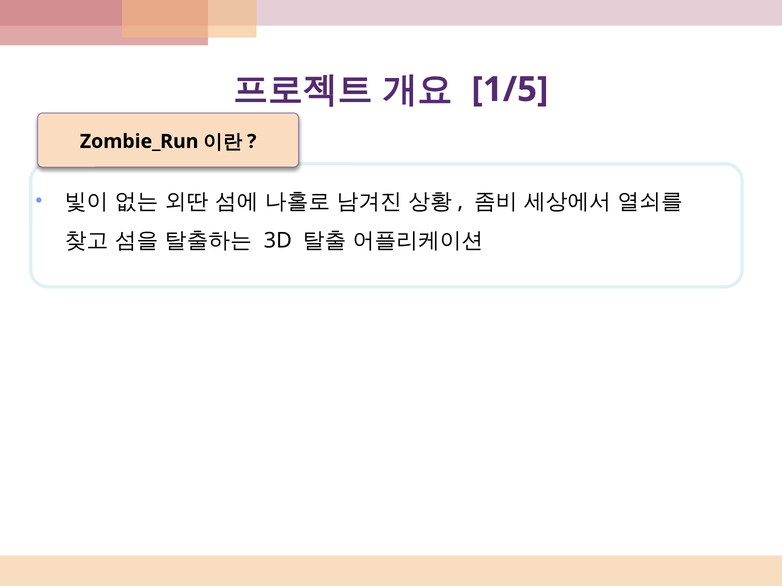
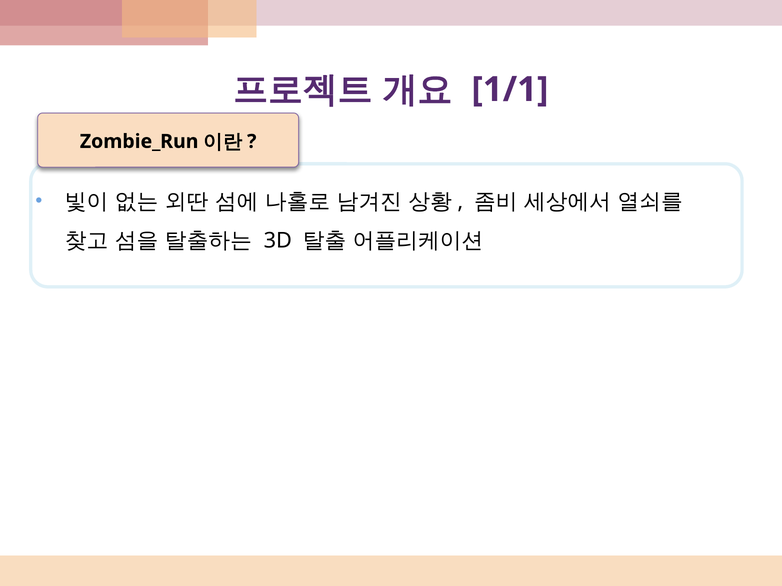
1/5: 1/5 -> 1/1
